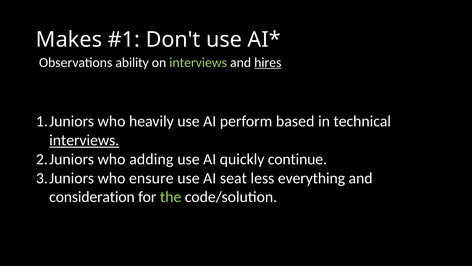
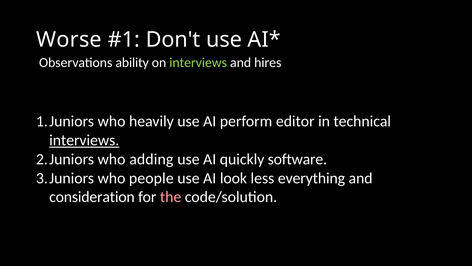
Makes: Makes -> Worse
hires underline: present -> none
based: based -> editor
continue: continue -> software
ensure: ensure -> people
seat: seat -> look
the colour: light green -> pink
